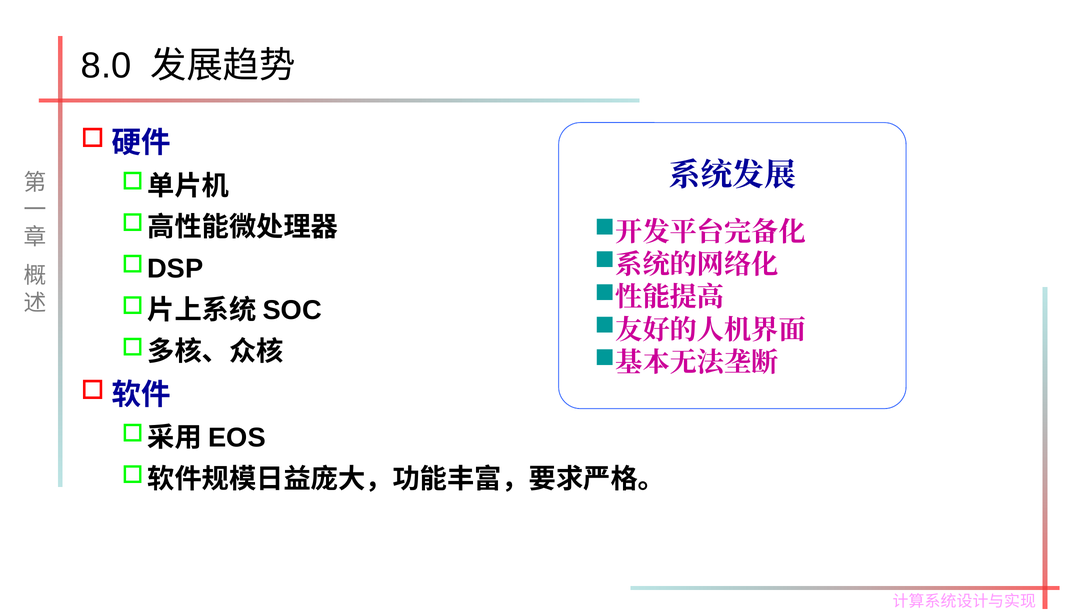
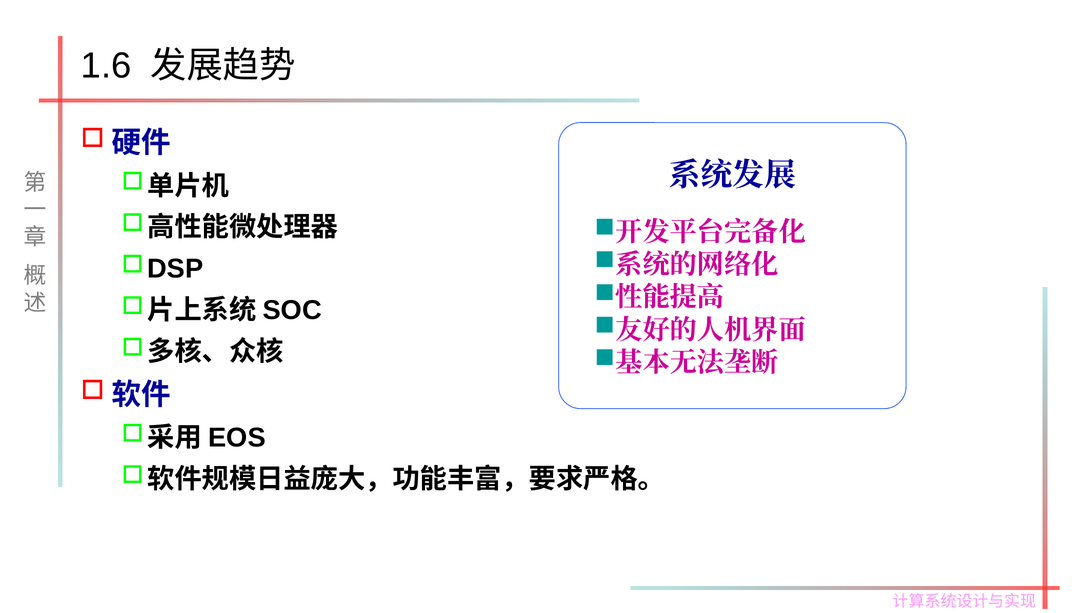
8.0: 8.0 -> 1.6
